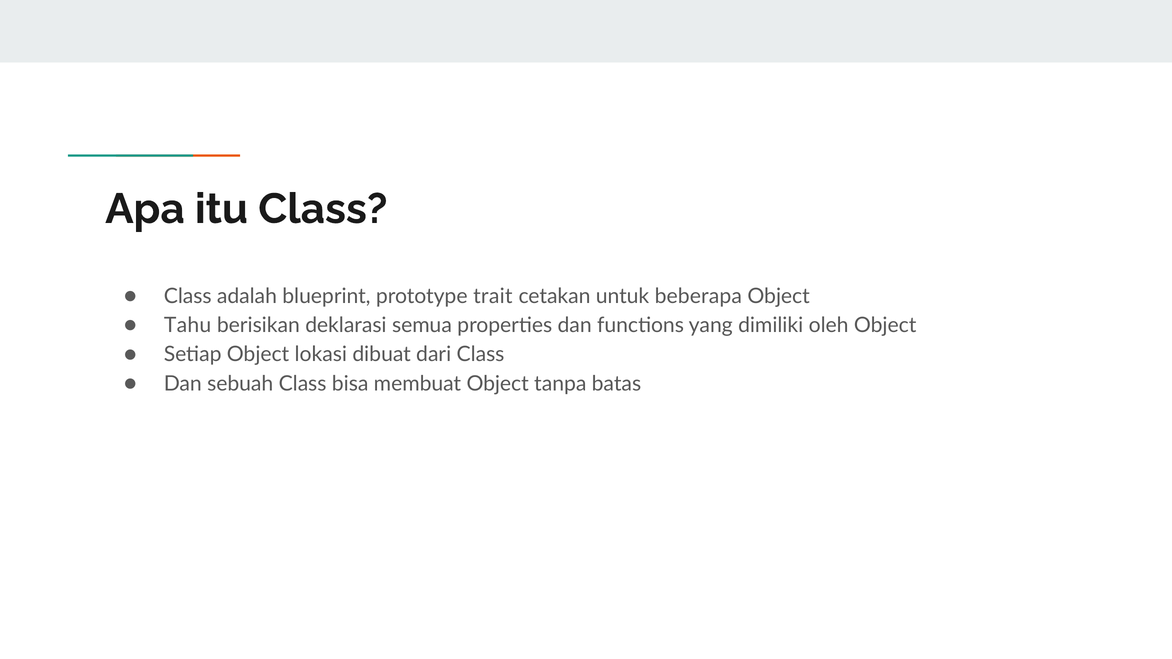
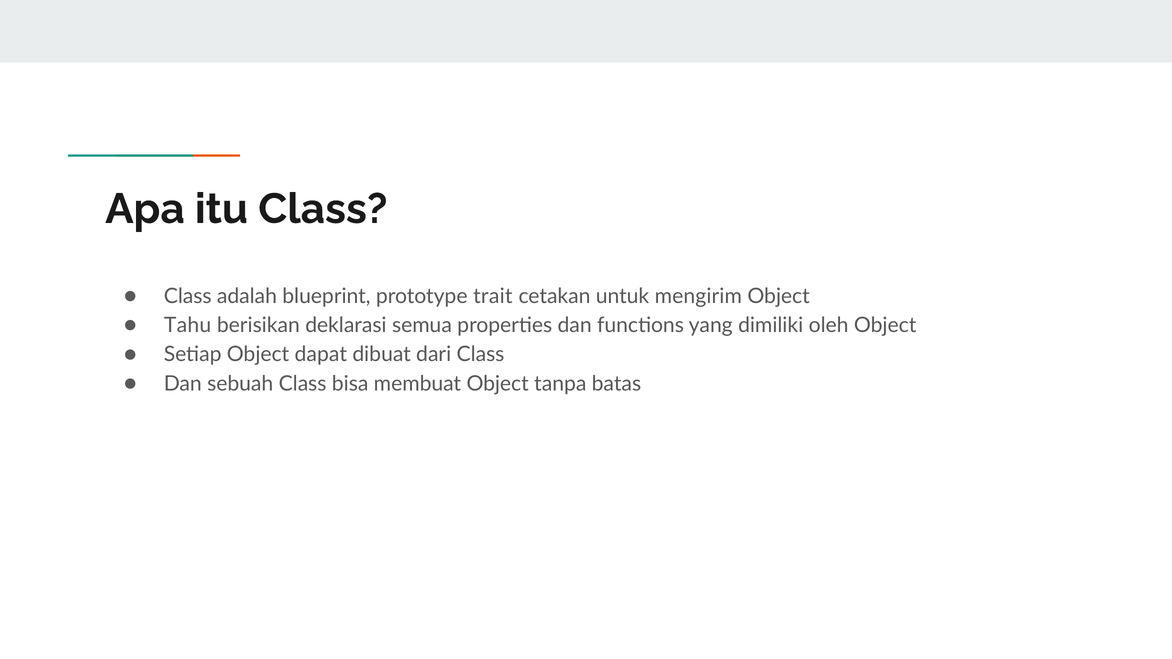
beberapa: beberapa -> mengirim
lokasi: lokasi -> dapat
